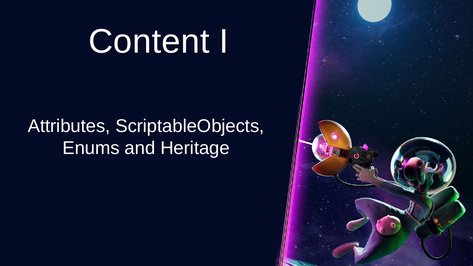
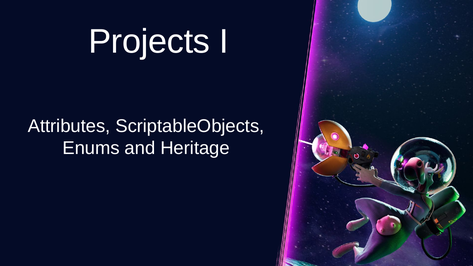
Content: Content -> Projects
